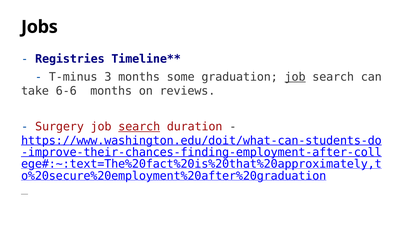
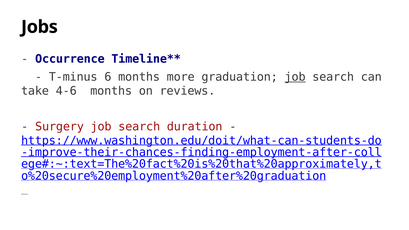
Registries: Registries -> Occurrence
3: 3 -> 6
some: some -> more
6-6: 6-6 -> 4-6
search at (139, 127) underline: present -> none
